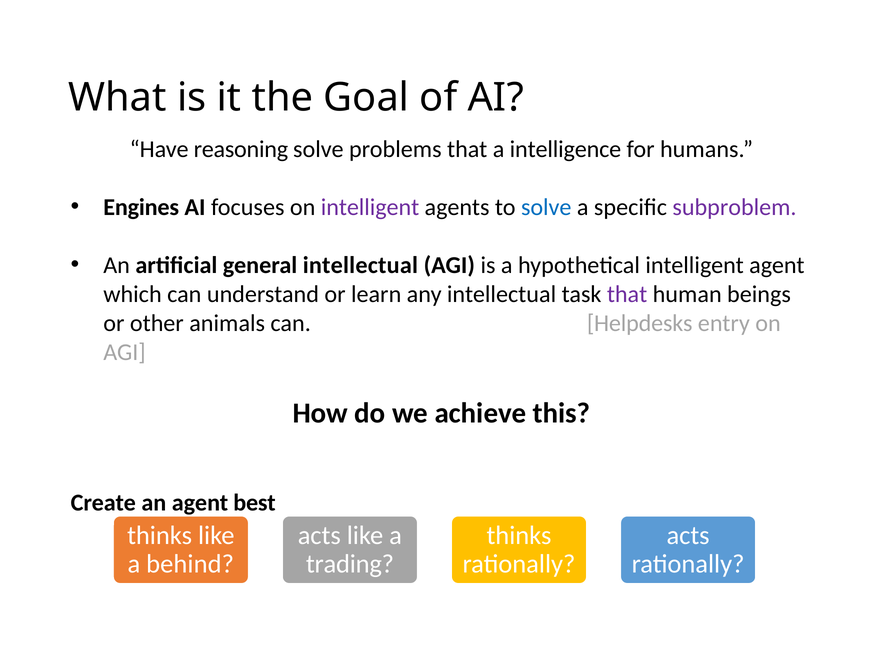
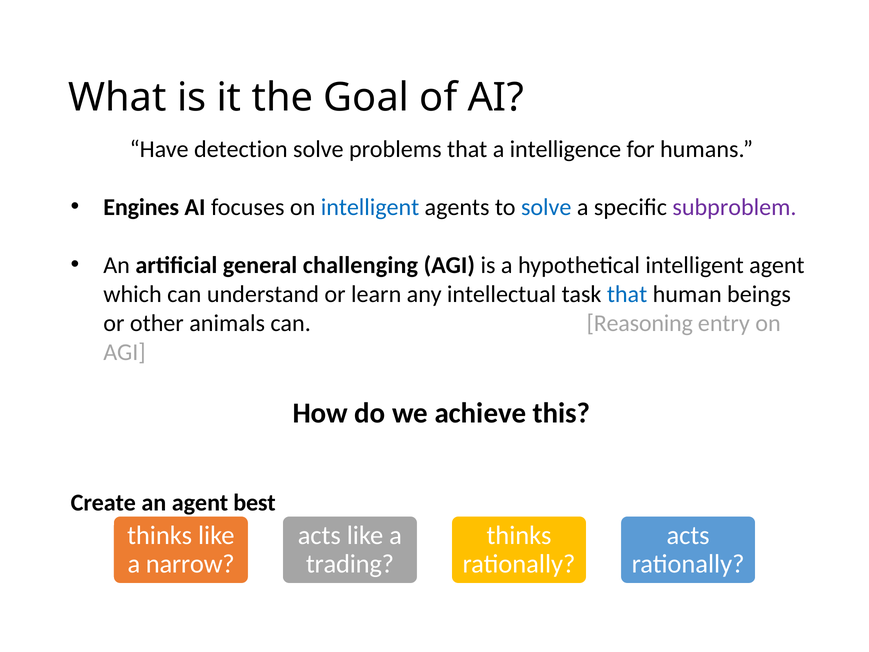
reasoning: reasoning -> detection
intelligent at (370, 207) colour: purple -> blue
general intellectual: intellectual -> challenging
that at (627, 294) colour: purple -> blue
Helpdesks: Helpdesks -> Reasoning
behind: behind -> narrow
